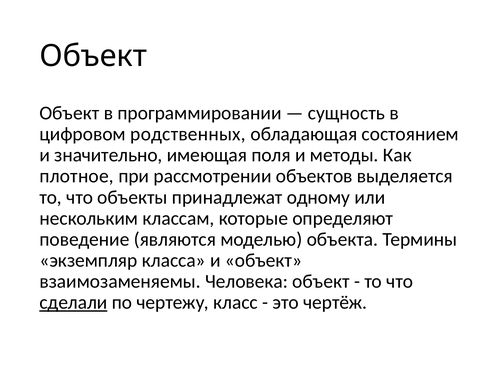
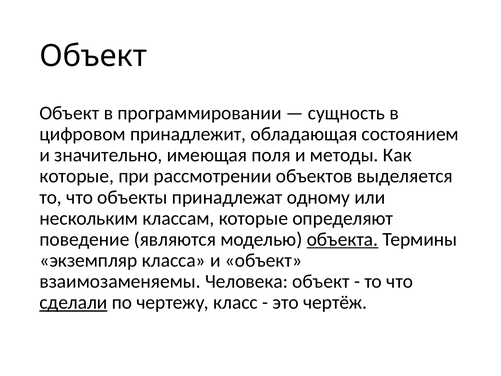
родственных: родственных -> принадлежит
плотное at (77, 176): плотное -> которые
объекта underline: none -> present
